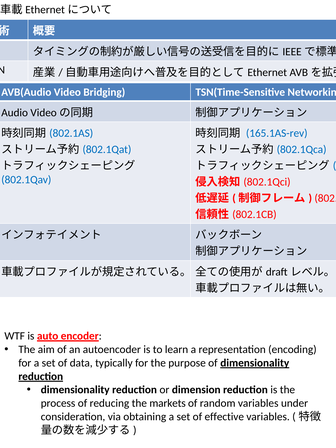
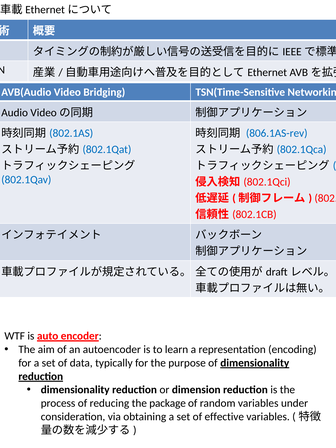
165.1AS-rev: 165.1AS-rev -> 806.1AS-rev
markets: markets -> package
